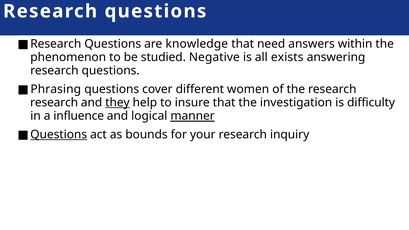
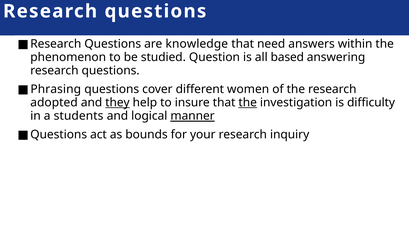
Negative: Negative -> Question
exists: exists -> based
research at (54, 103): research -> adopted
the at (248, 103) underline: none -> present
influence: influence -> students
Questions at (59, 135) underline: present -> none
